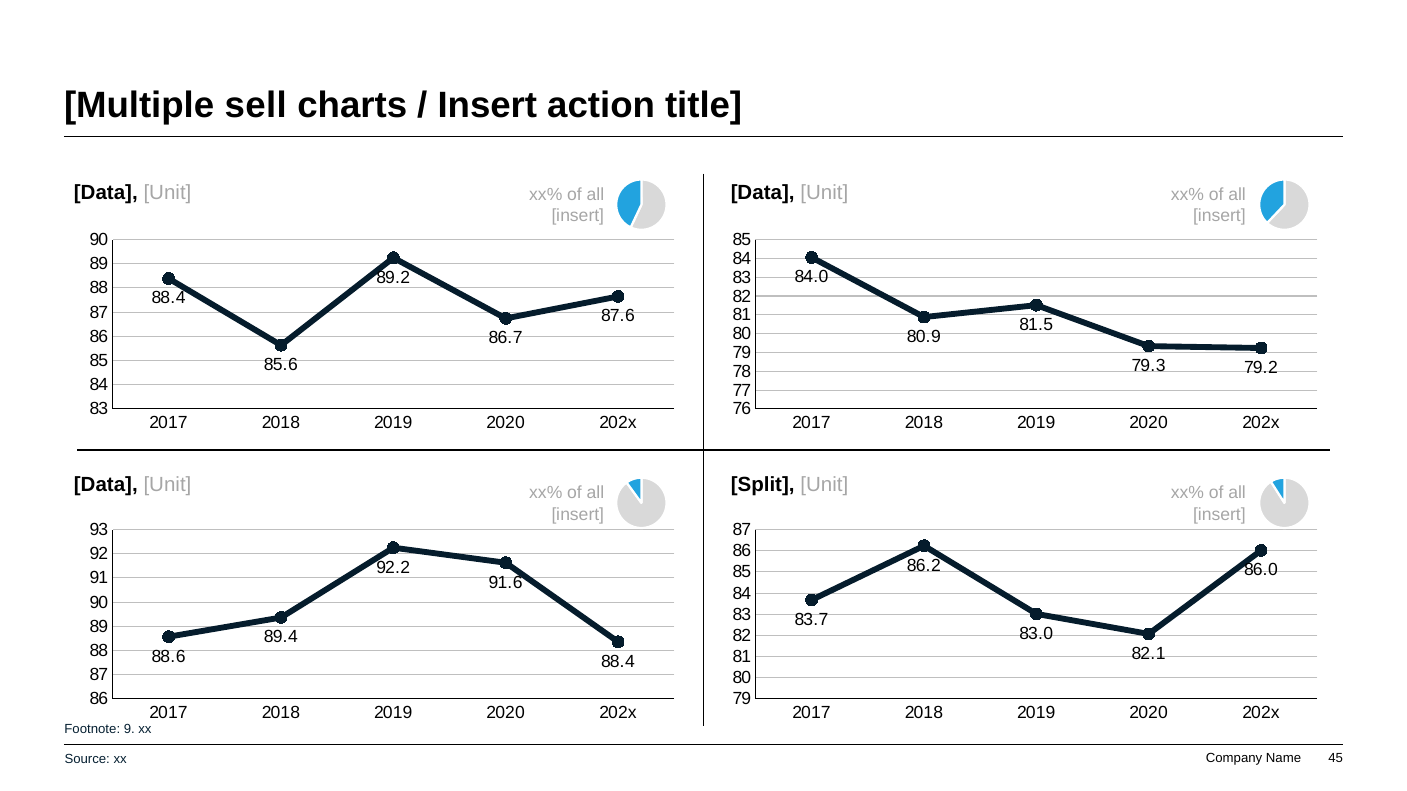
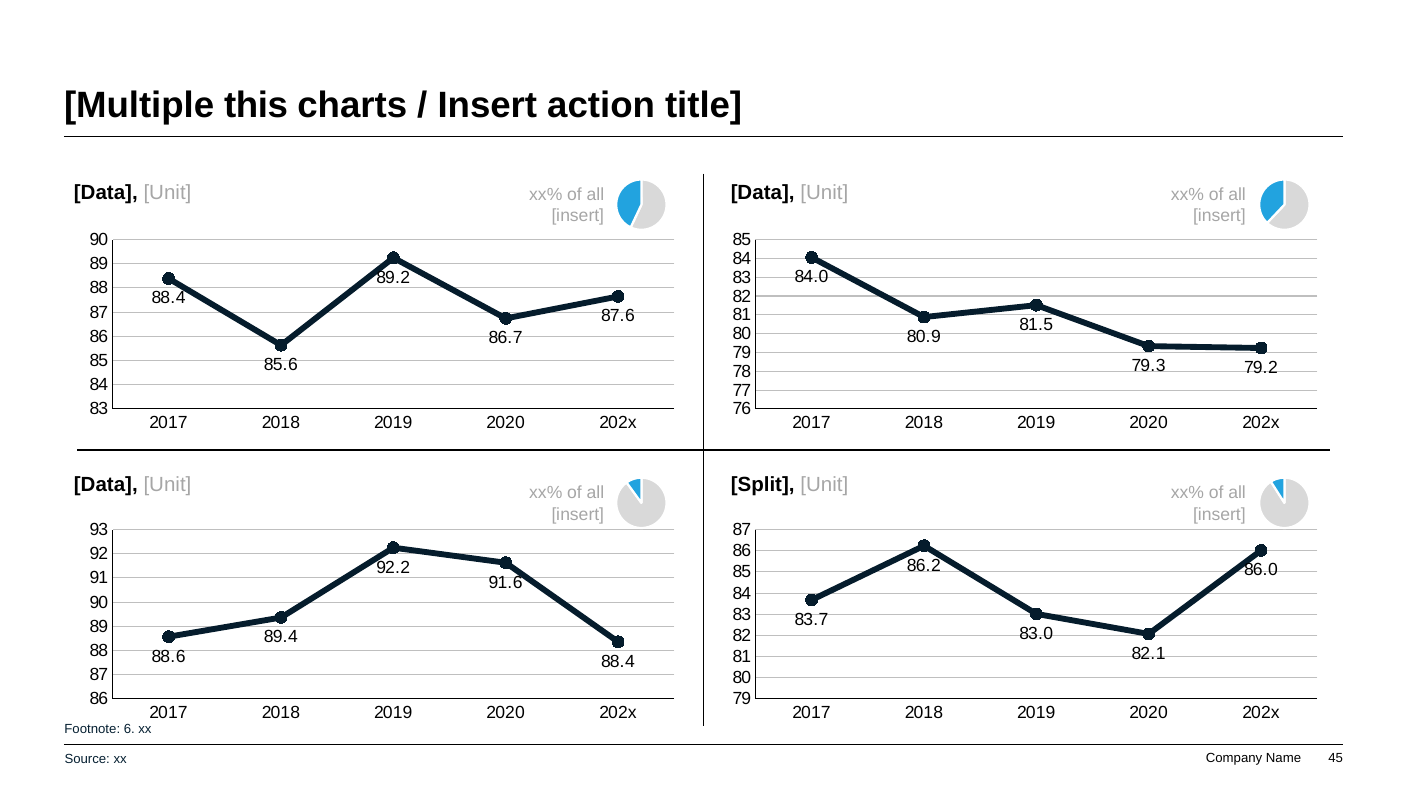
sell: sell -> this
9: 9 -> 6
